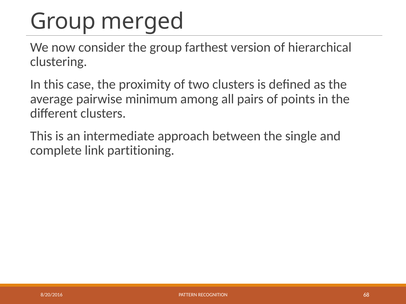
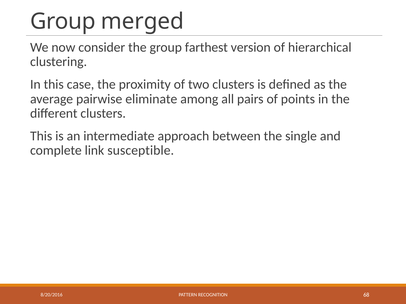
minimum: minimum -> eliminate
partitioning: partitioning -> susceptible
